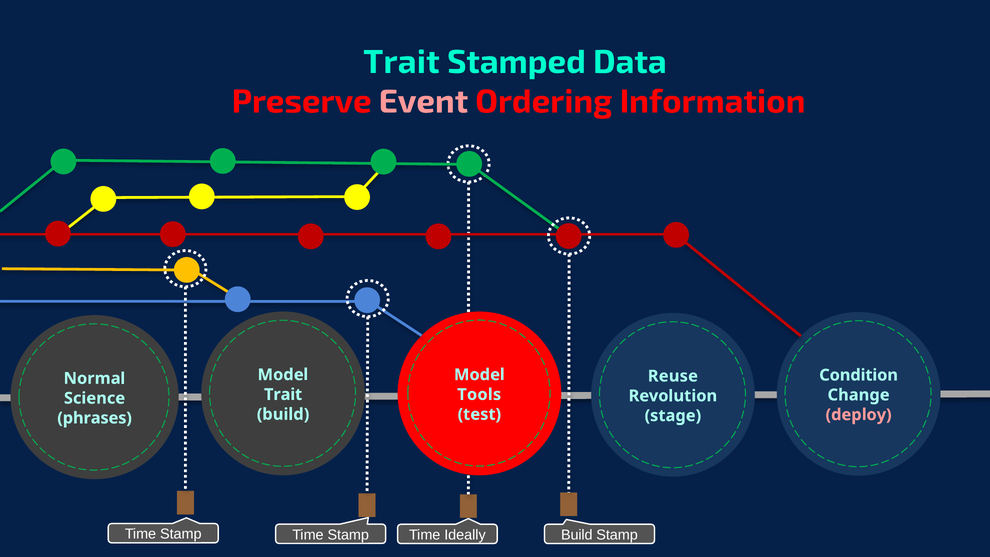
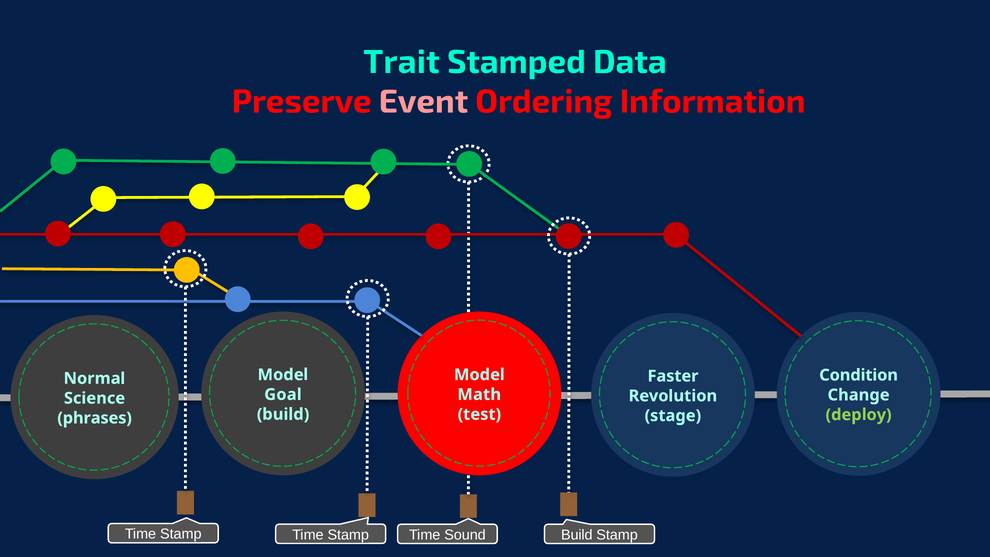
Reuse: Reuse -> Faster
Trait at (283, 394): Trait -> Goal
Tools: Tools -> Math
deploy colour: pink -> light green
Ideally: Ideally -> Sound
